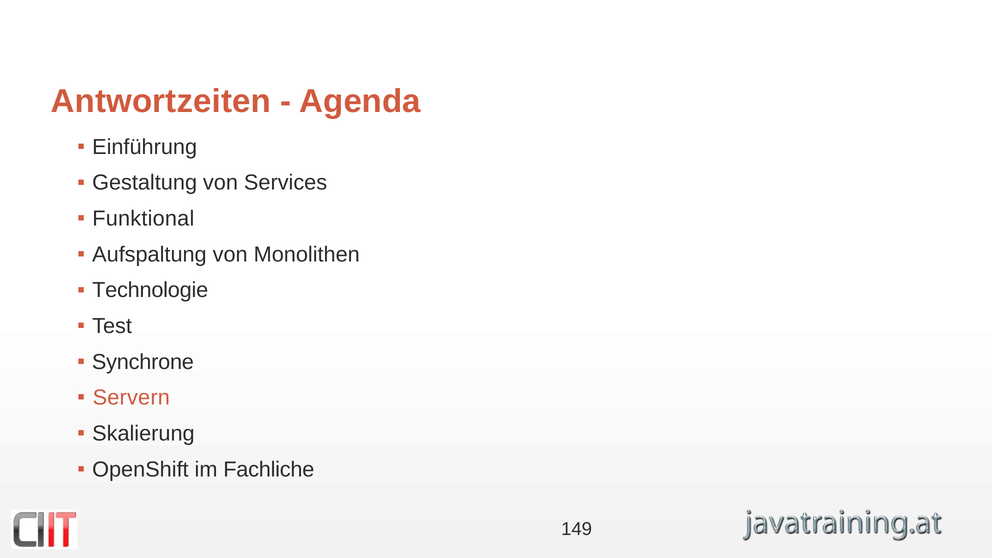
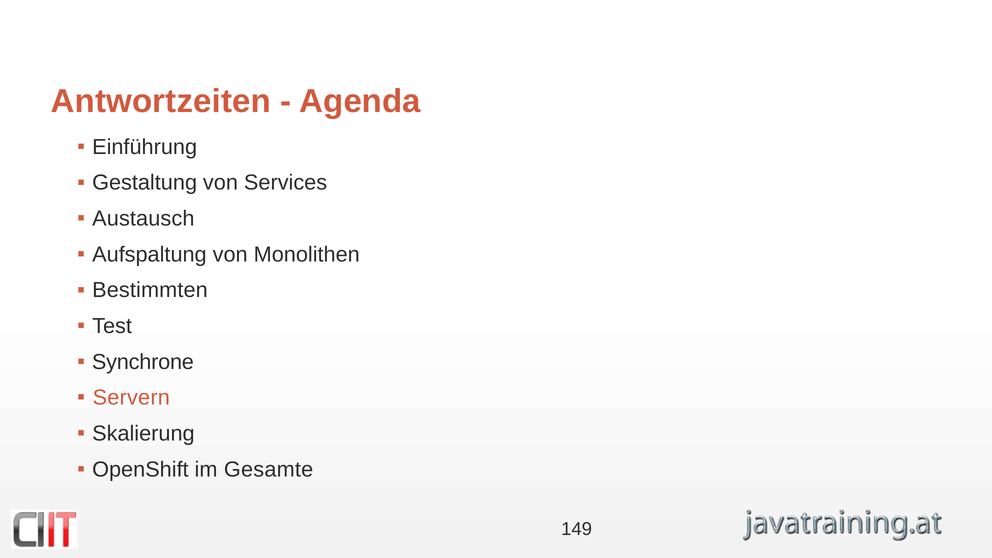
Funktional: Funktional -> Austausch
Technologie: Technologie -> Bestimmten
Fachliche: Fachliche -> Gesamte
